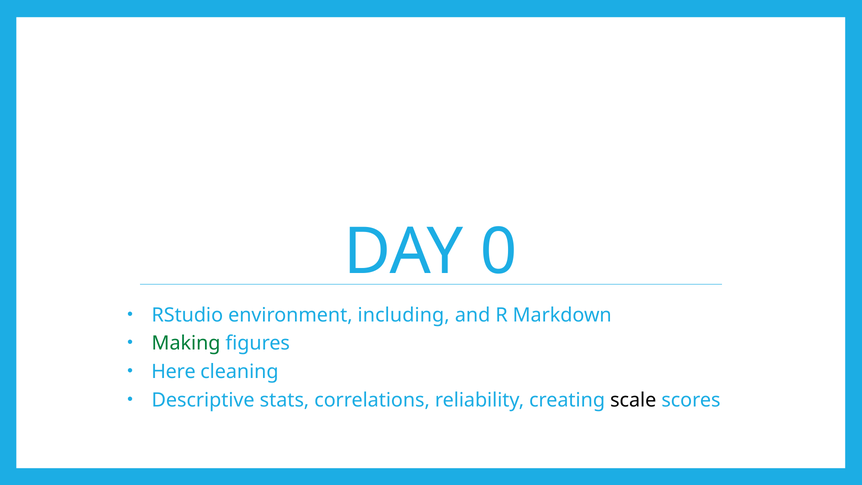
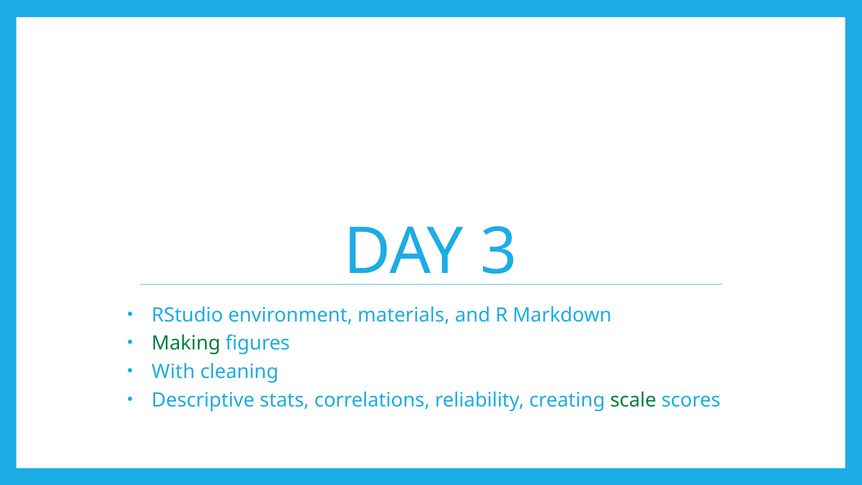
0: 0 -> 3
including: including -> materials
Here: Here -> With
scale colour: black -> green
